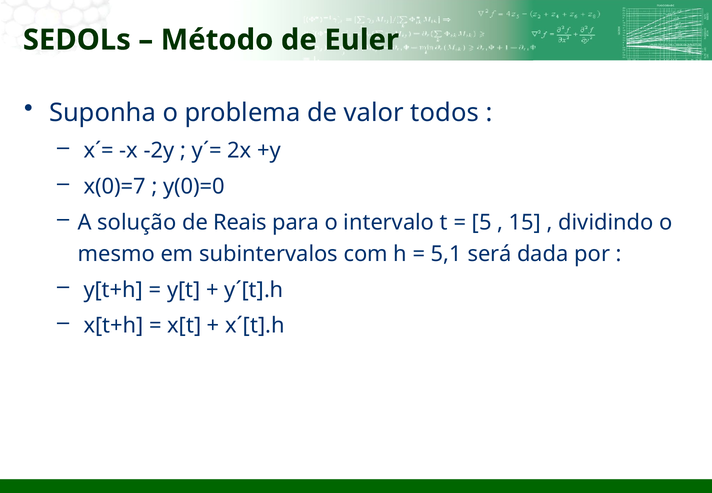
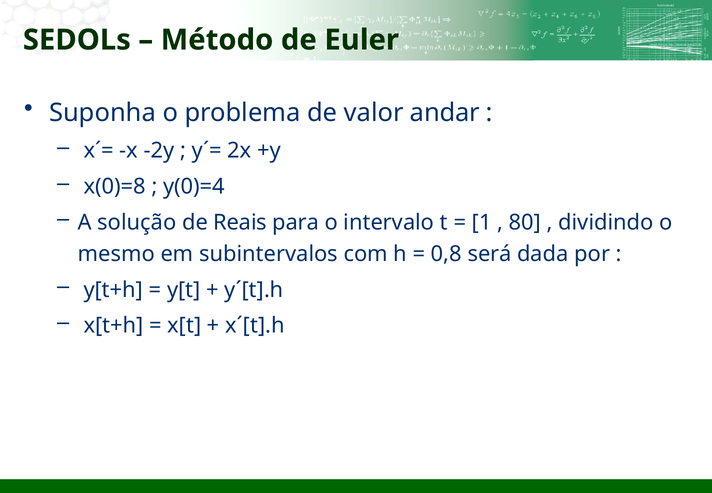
todos: todos -> andar
x(0)=7: x(0)=7 -> x(0)=8
y(0)=0: y(0)=0 -> y(0)=4
5: 5 -> 1
15: 15 -> 80
5,1: 5,1 -> 0,8
